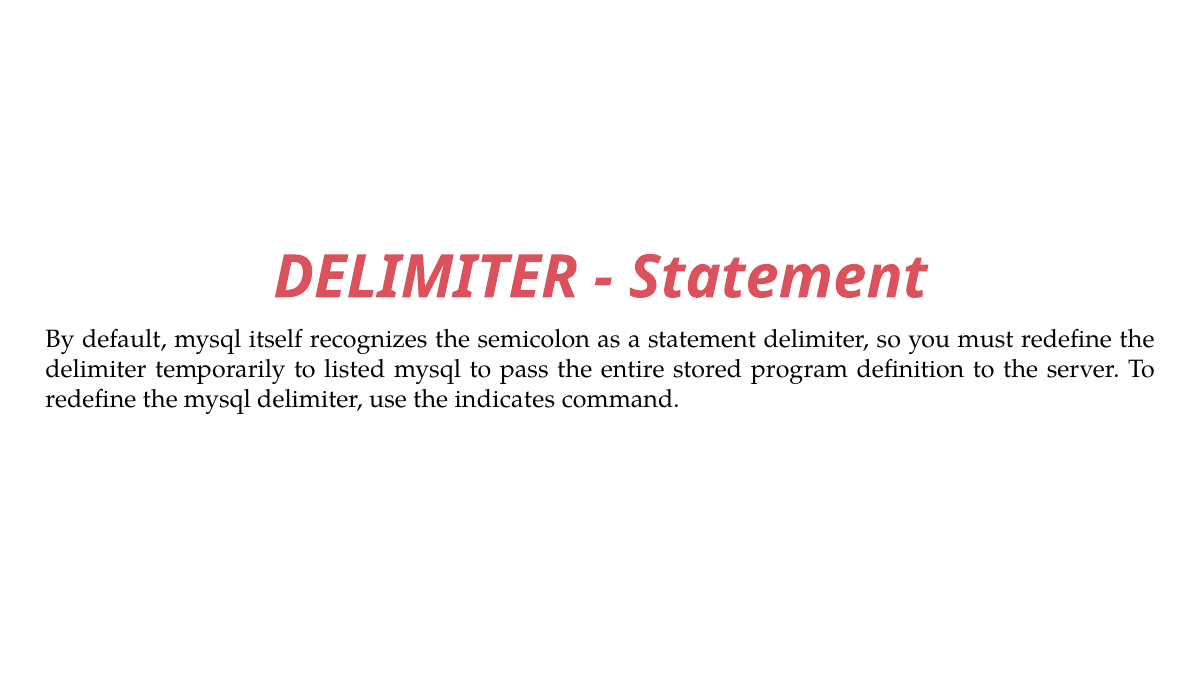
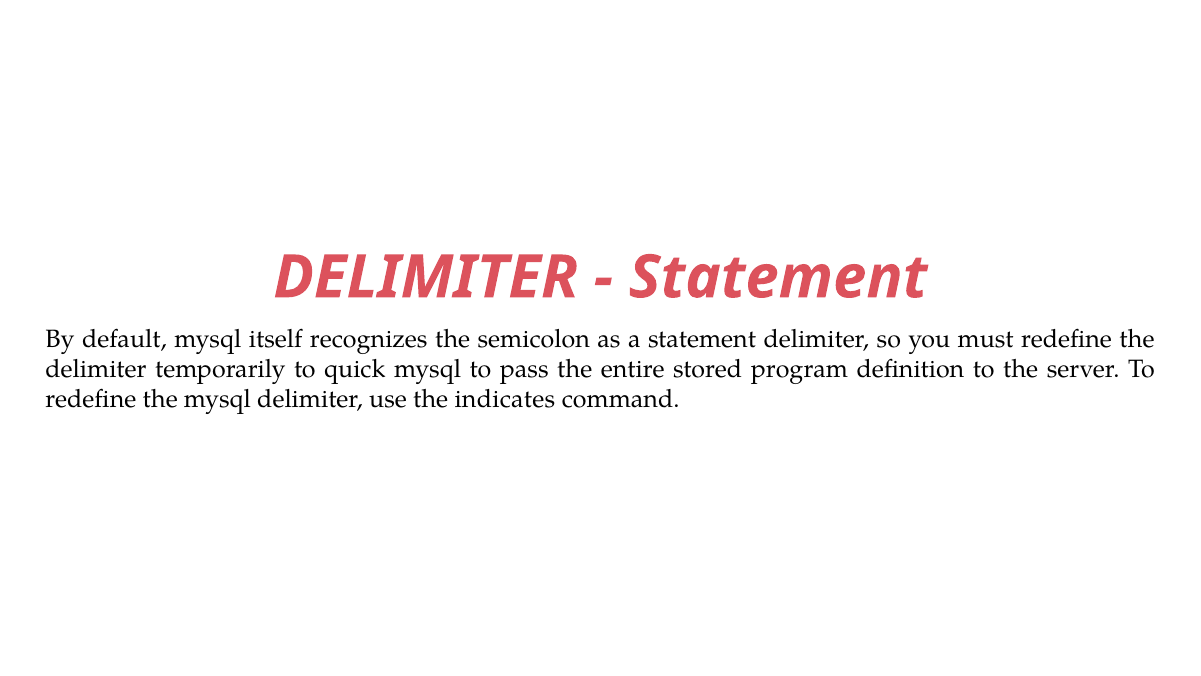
listed: listed -> quick
